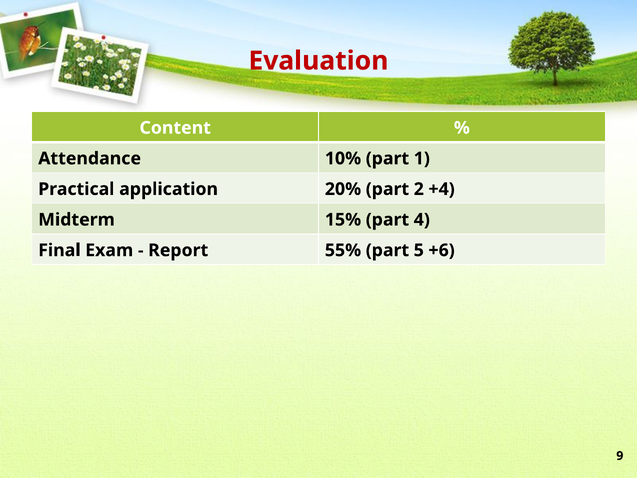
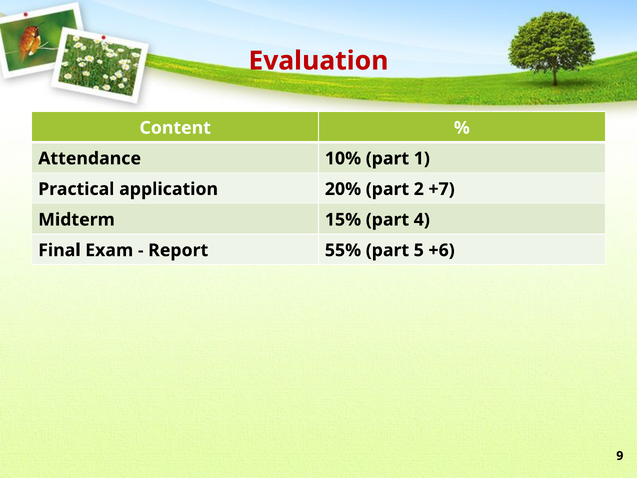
+4: +4 -> +7
